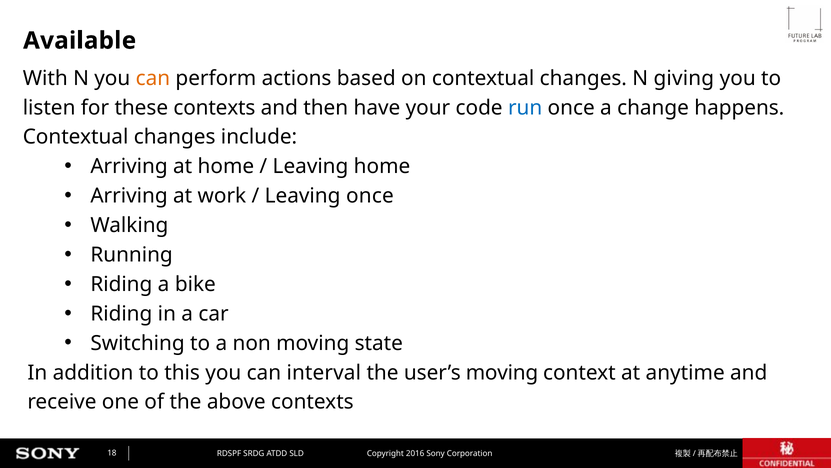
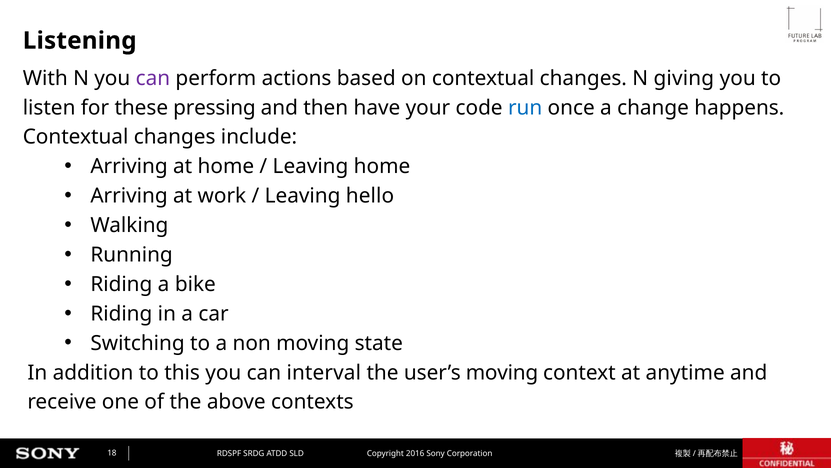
Available: Available -> Listening
can at (153, 78) colour: orange -> purple
these contexts: contexts -> pressing
Leaving once: once -> hello
